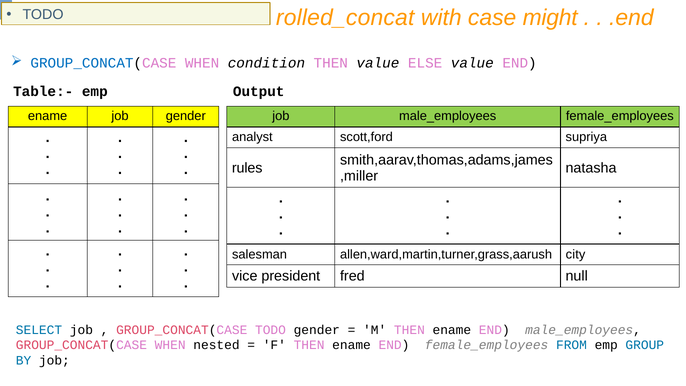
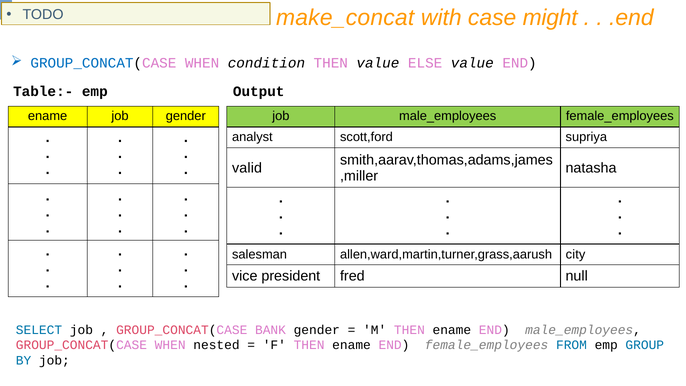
rolled_concat: rolled_concat -> make_concat
rules: rules -> valid
GROUP_CONCAT(CASE TODO: TODO -> BANK
